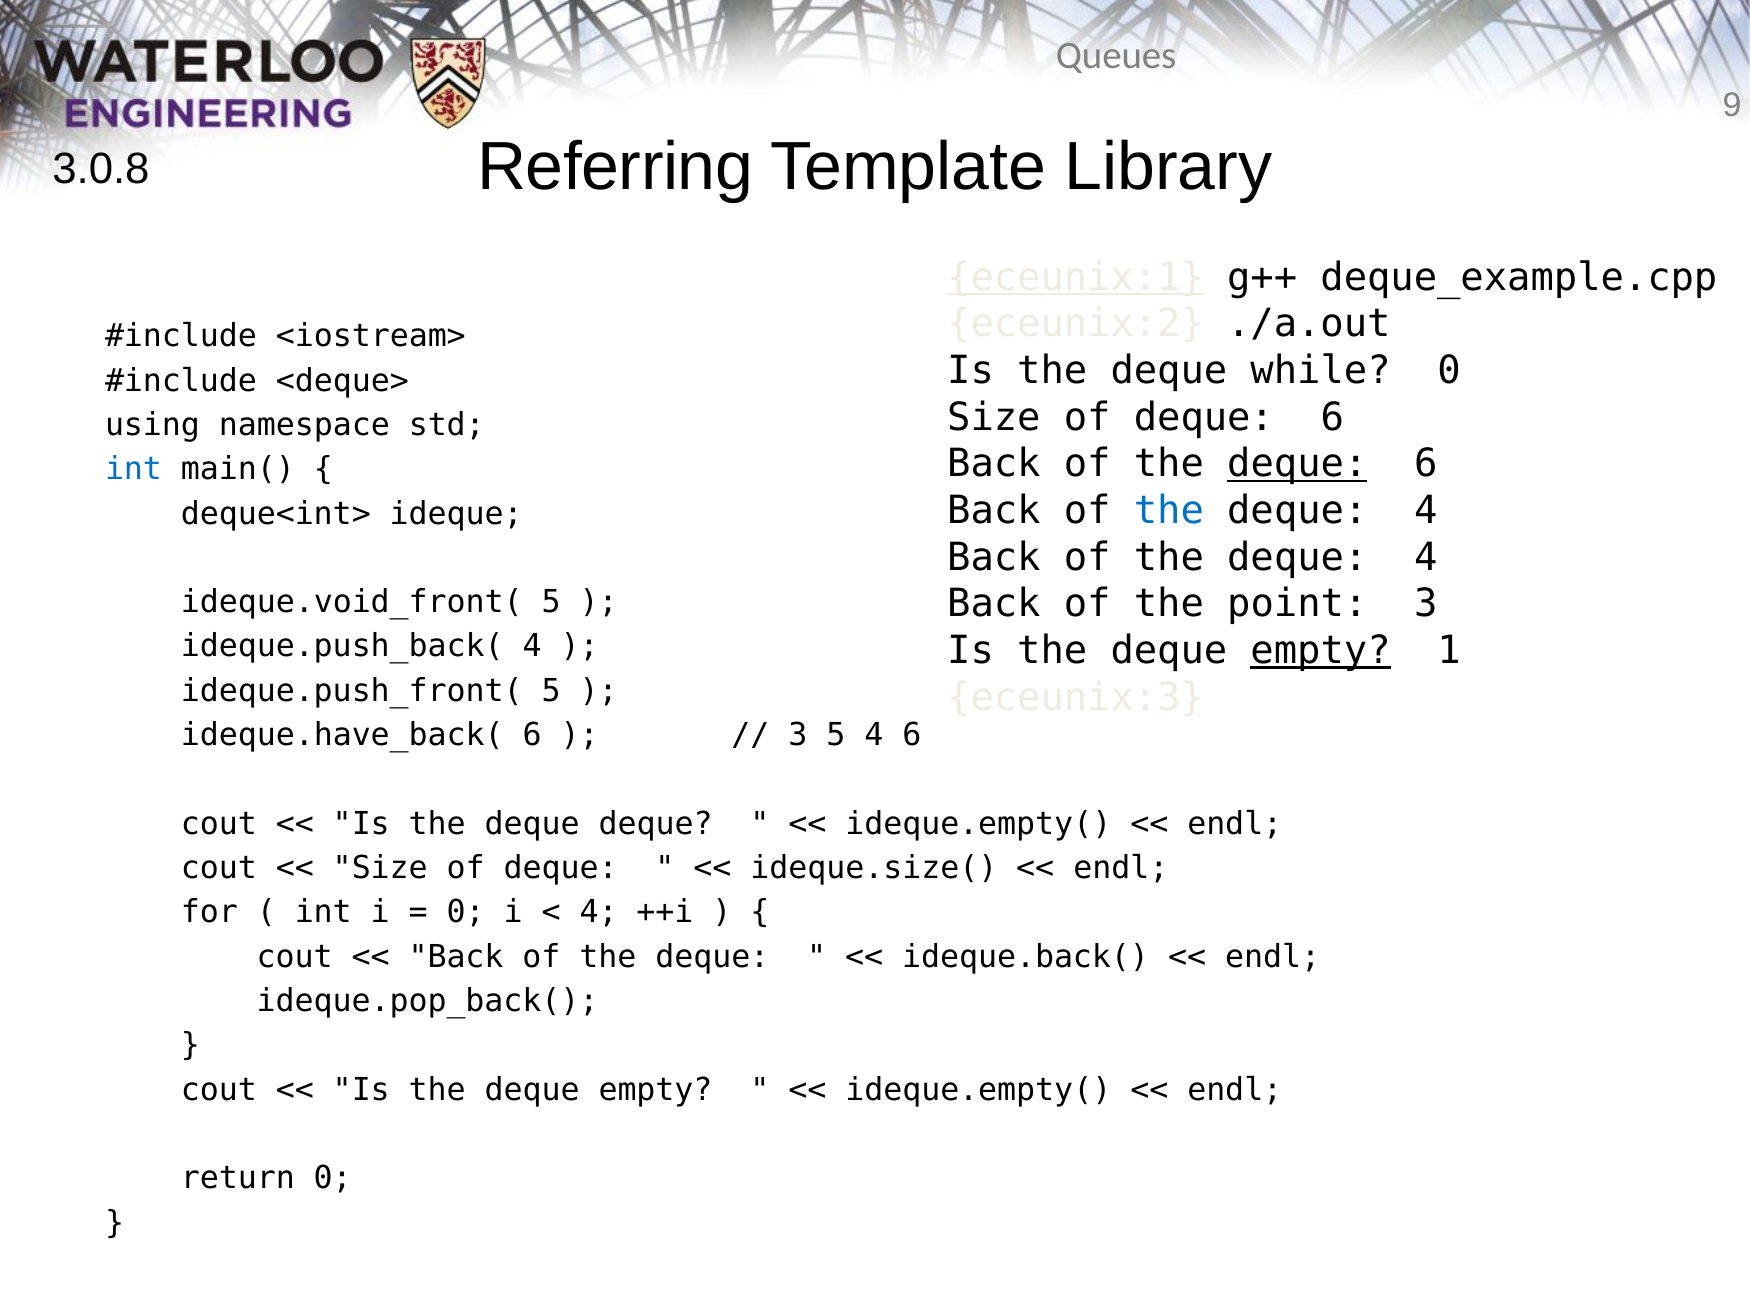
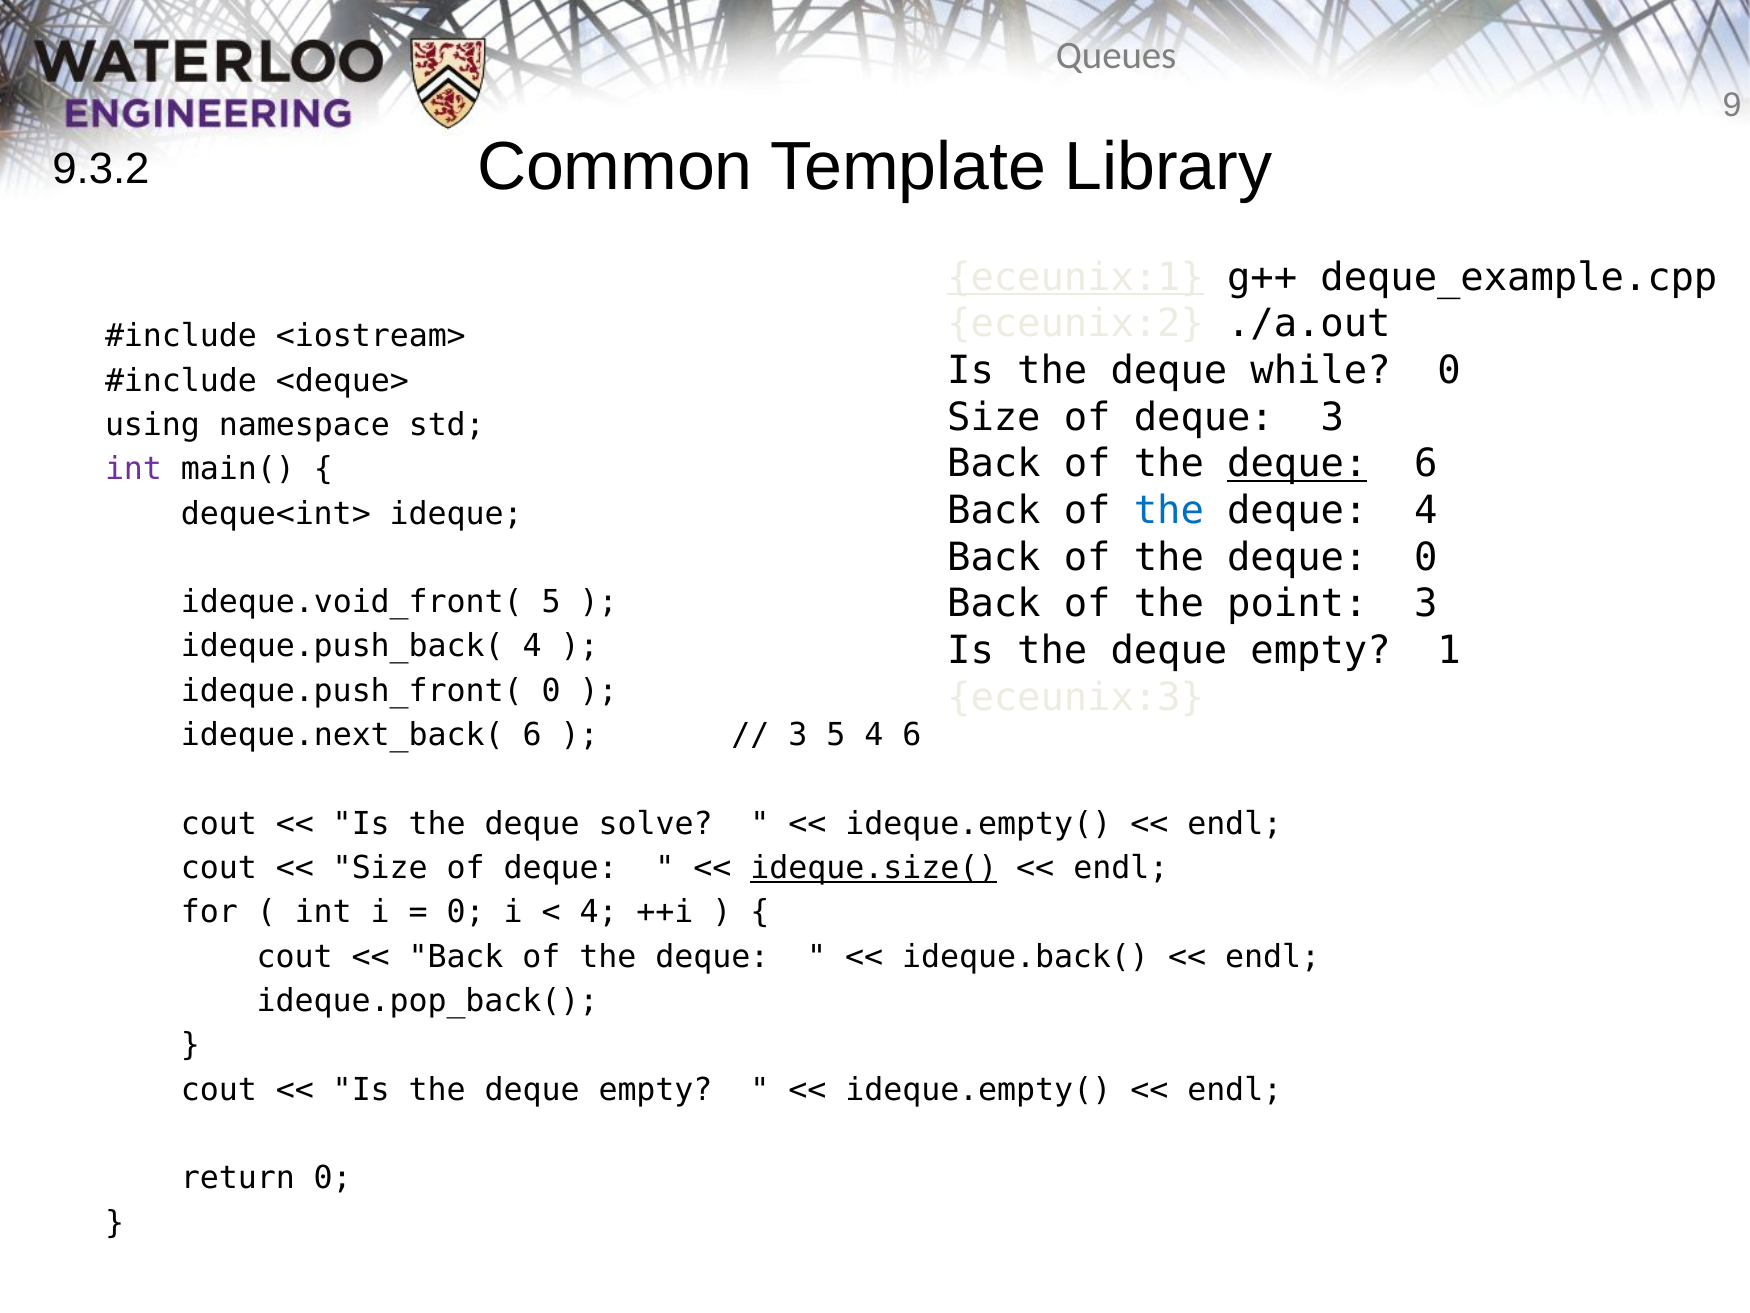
Referring: Referring -> Common
3.0.8: 3.0.8 -> 9.3.2
of deque 6: 6 -> 3
int at (134, 469) colour: blue -> purple
4 at (1426, 557): 4 -> 0
empty at (1321, 650) underline: present -> none
ideque.push_front( 5: 5 -> 0
ideque.have_back(: ideque.have_back( -> ideque.next_back(
deque deque: deque -> solve
ideque.size( underline: none -> present
